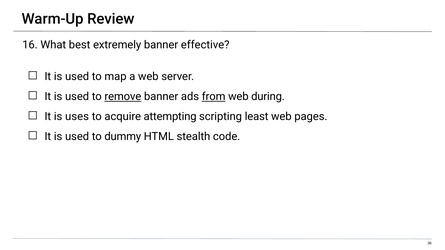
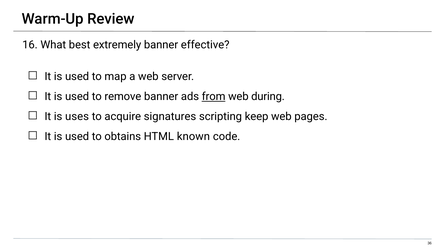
remove underline: present -> none
attempting: attempting -> signatures
least: least -> keep
dummy: dummy -> obtains
stealth: stealth -> known
